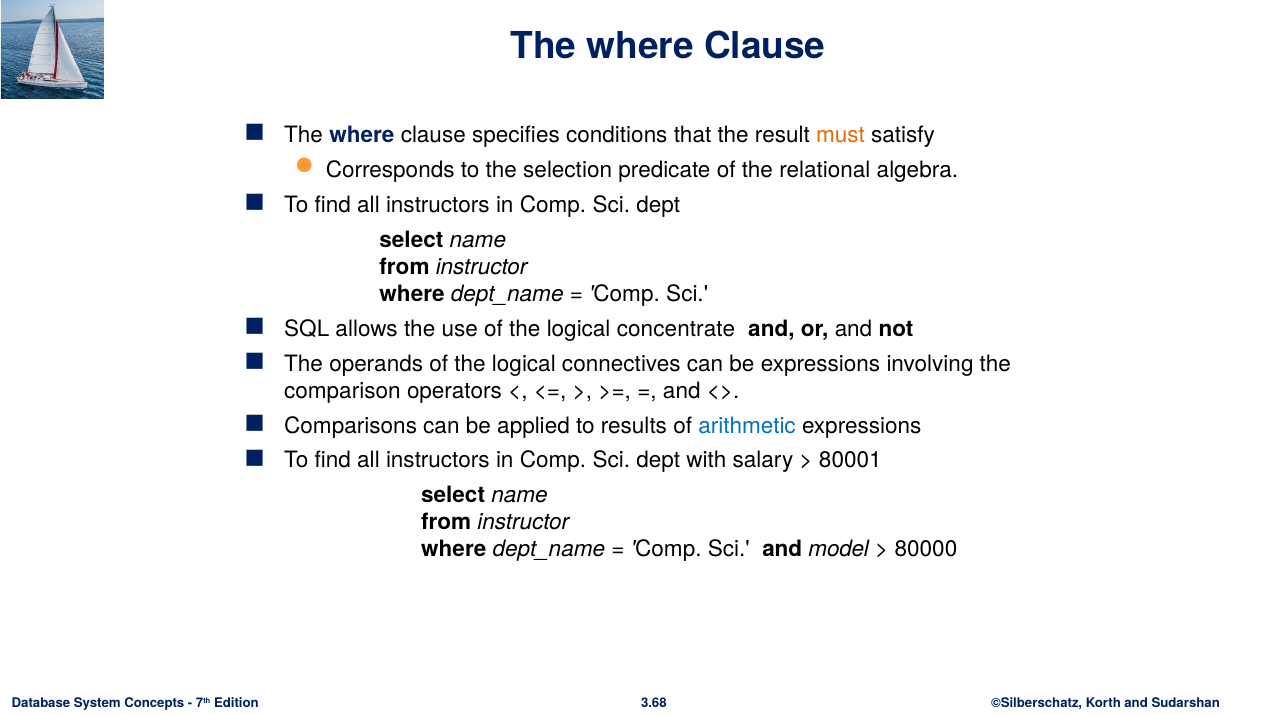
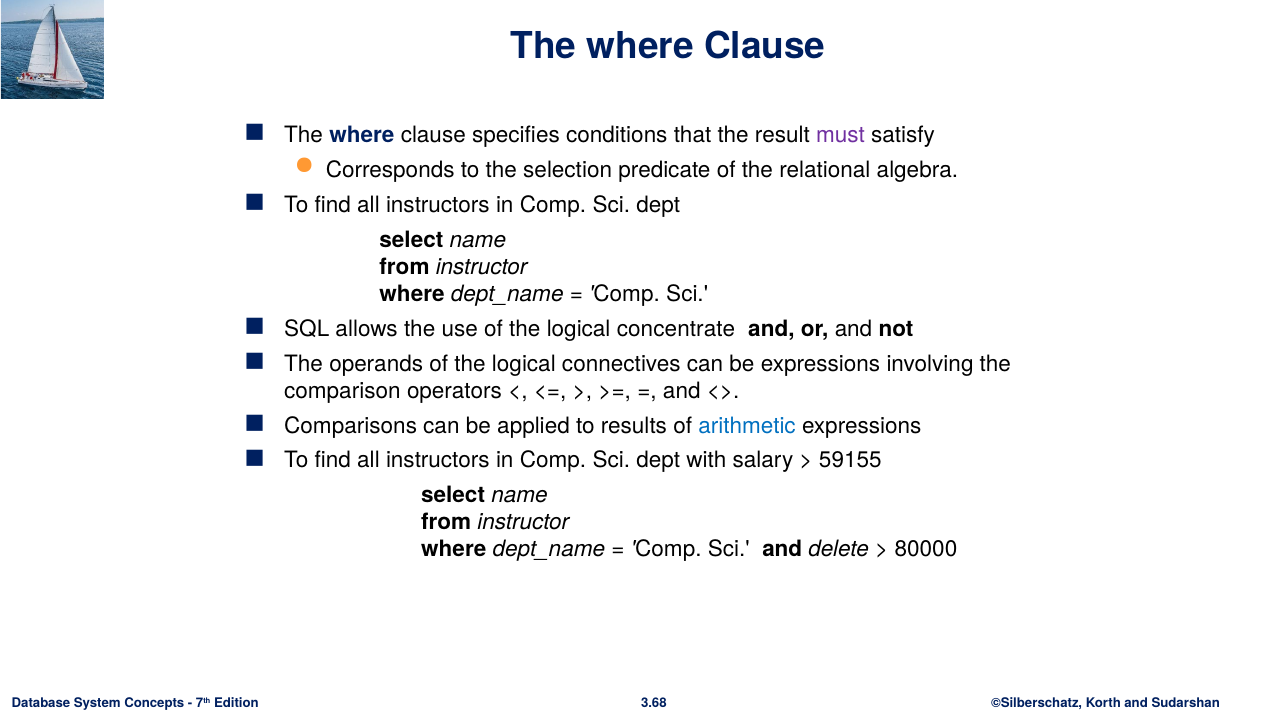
must colour: orange -> purple
80001: 80001 -> 59155
model: model -> delete
